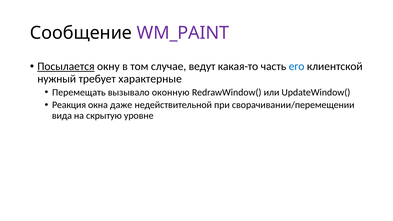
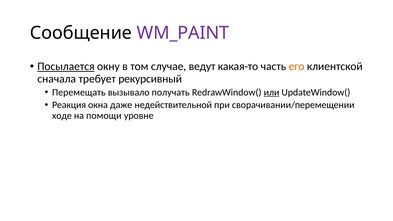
его colour: blue -> orange
нужный: нужный -> сначала
характерные: характерные -> рекурсивный
оконную: оконную -> получать
или underline: none -> present
вида: вида -> ходе
скрытую: скрытую -> помощи
